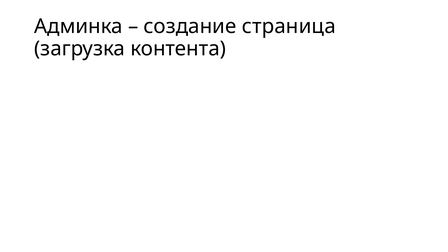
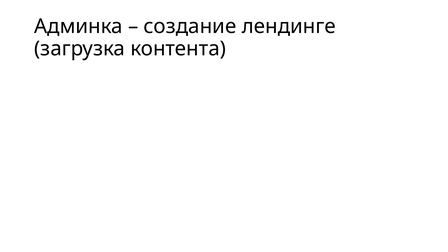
страница: страница -> лендинге
